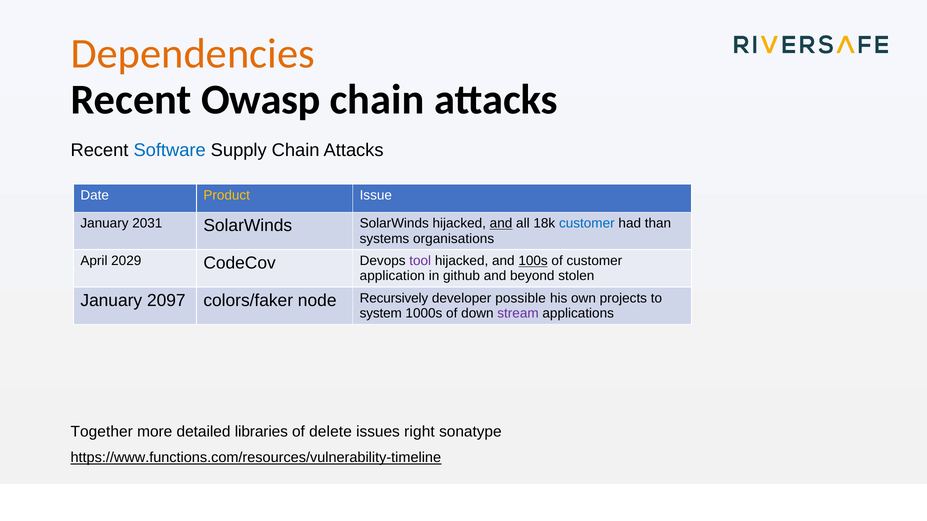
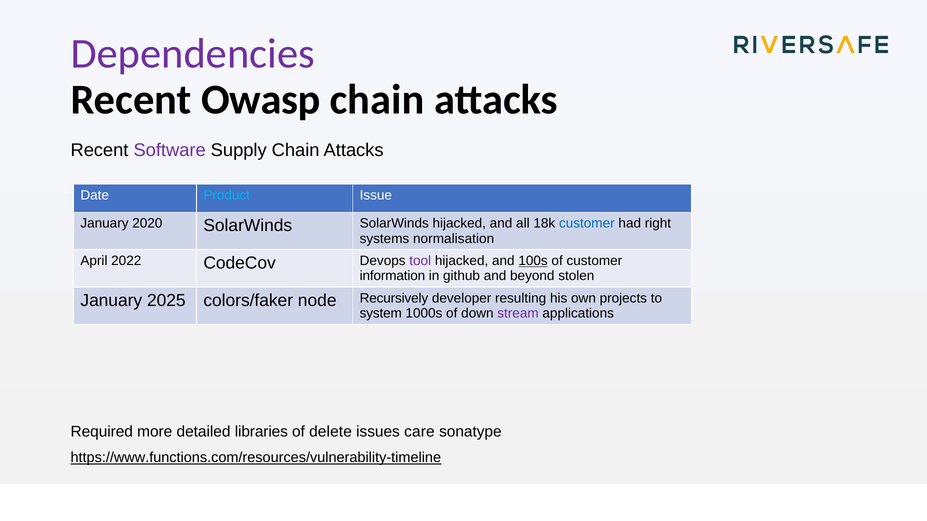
Dependencies colour: orange -> purple
Software colour: blue -> purple
Product colour: yellow -> light blue
2031: 2031 -> 2020
and at (501, 224) underline: present -> none
than: than -> right
organisations: organisations -> normalisation
2029: 2029 -> 2022
application: application -> information
2097: 2097 -> 2025
possible: possible -> resulting
Together: Together -> Required
right: right -> care
